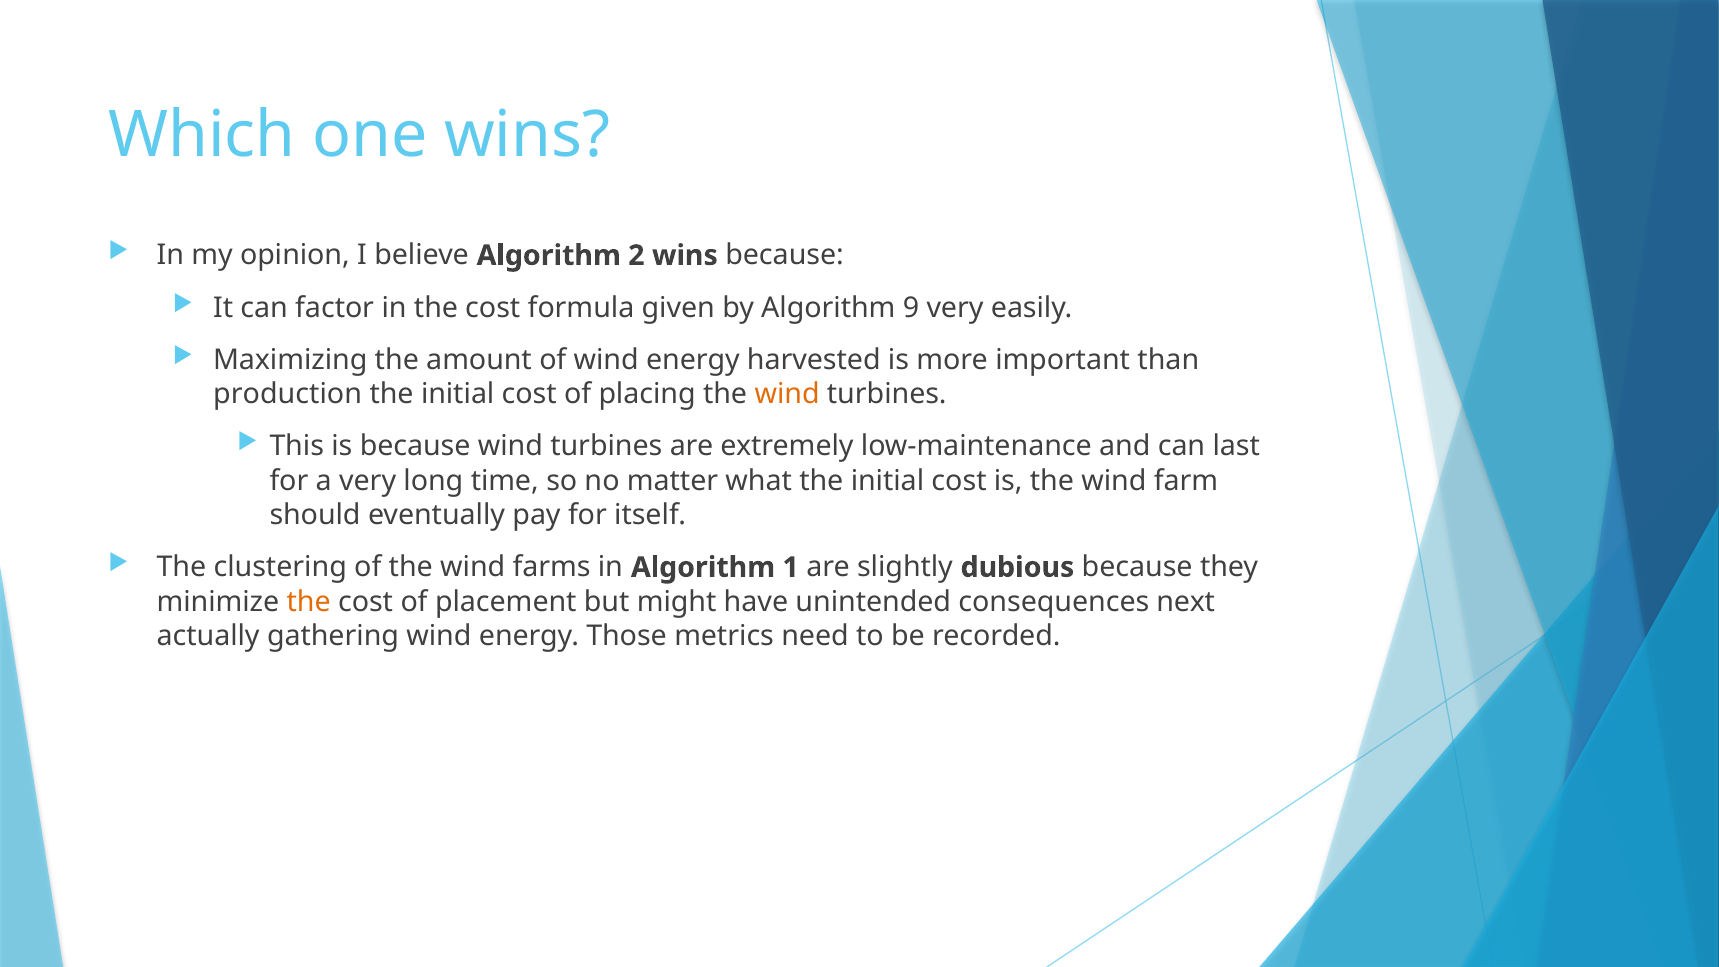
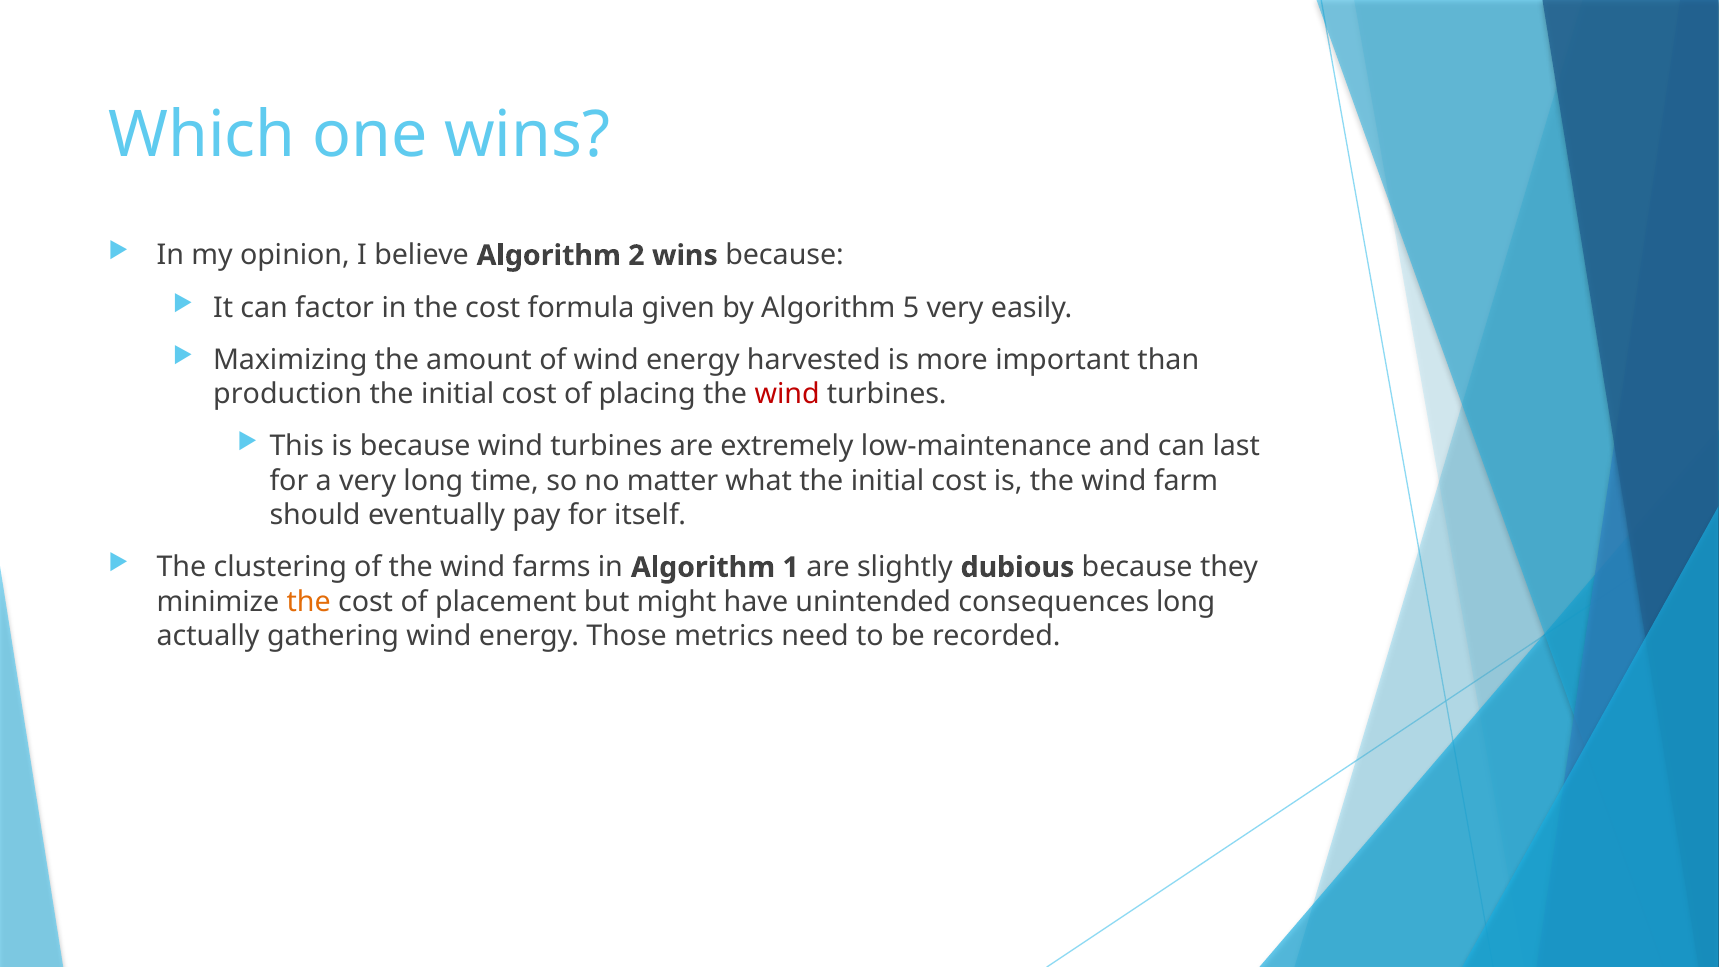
9: 9 -> 5
wind at (787, 394) colour: orange -> red
consequences next: next -> long
